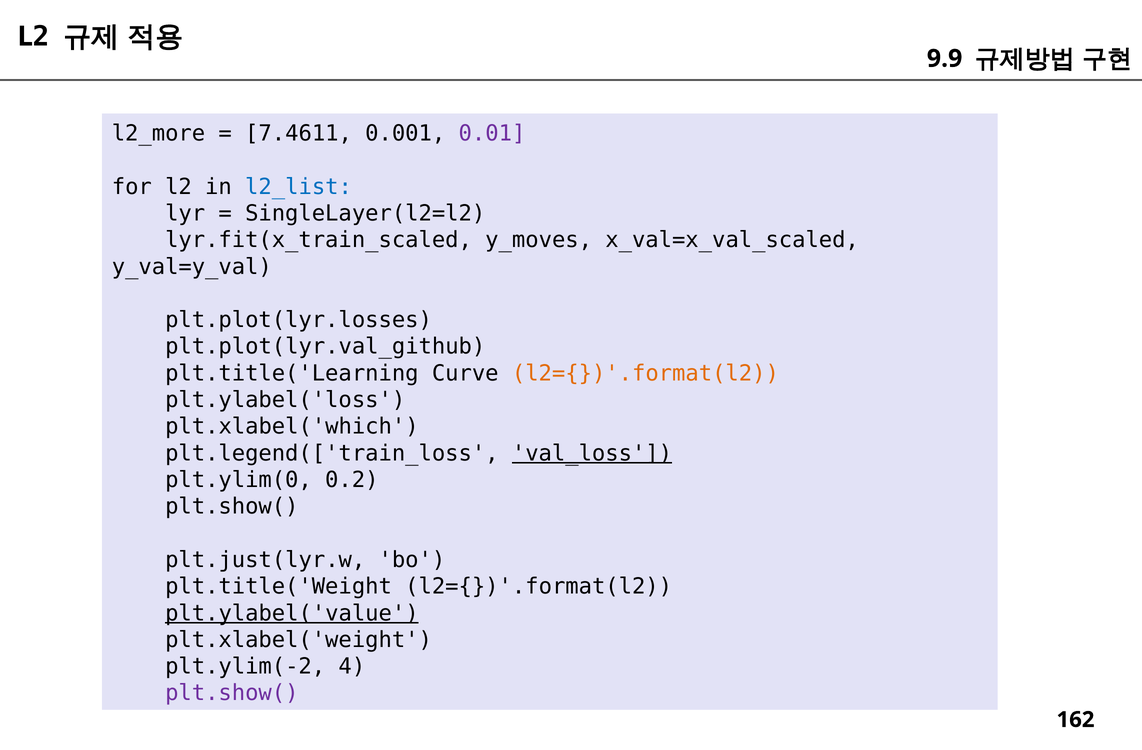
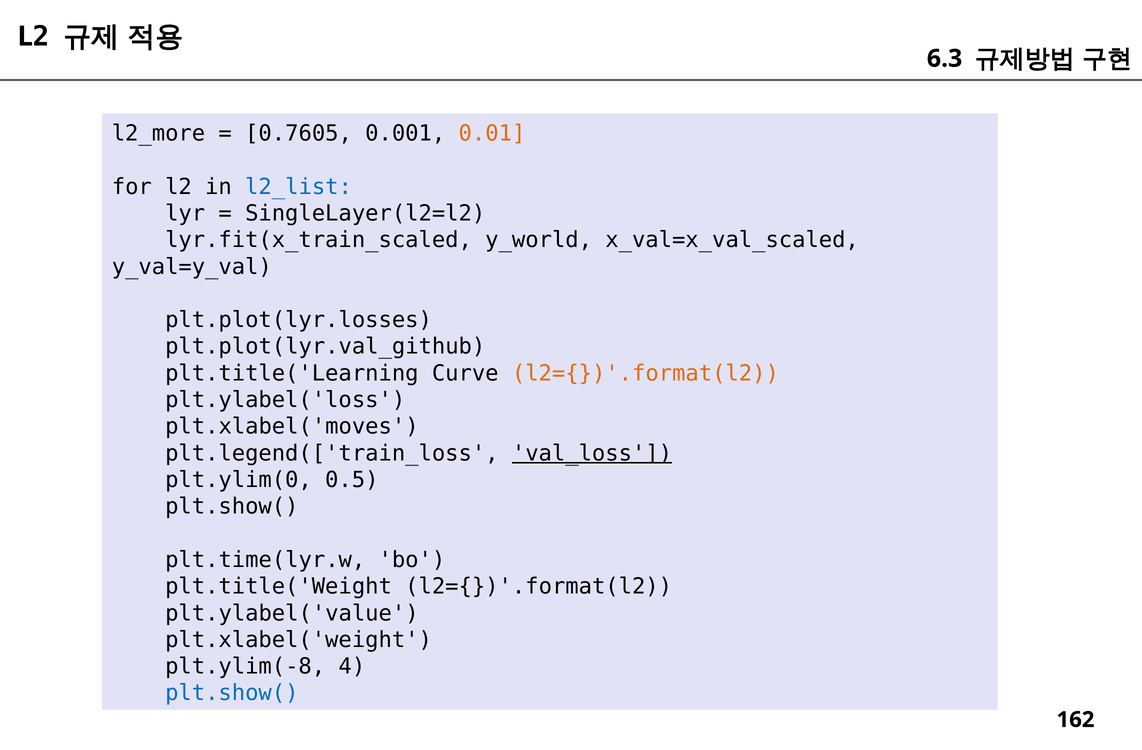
9.9: 9.9 -> 6.3
7.4611: 7.4611 -> 0.7605
0.01 colour: purple -> orange
y_moves: y_moves -> y_world
plt.xlabel('which: plt.xlabel('which -> plt.xlabel('moves
0.2: 0.2 -> 0.5
plt.just(lyr.w: plt.just(lyr.w -> plt.time(lyr.w
plt.ylabel('value underline: present -> none
plt.ylim(-2: plt.ylim(-2 -> plt.ylim(-8
plt.show( at (232, 693) colour: purple -> blue
